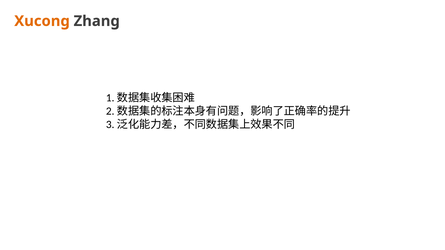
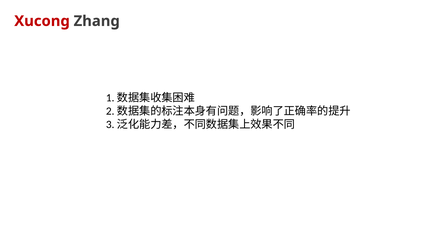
Xucong colour: orange -> red
